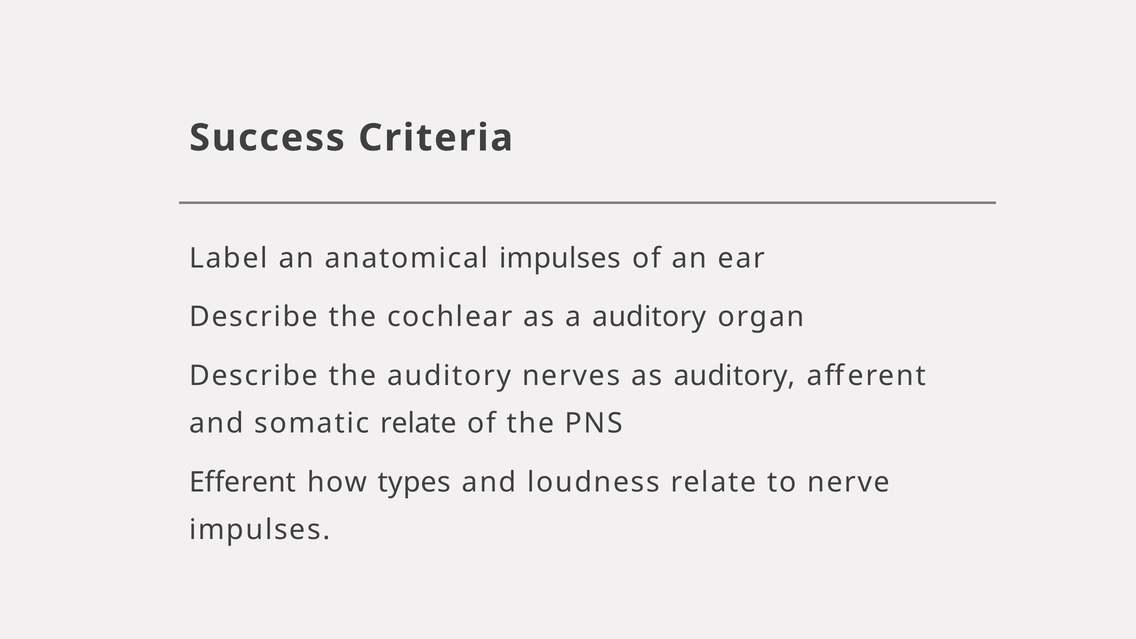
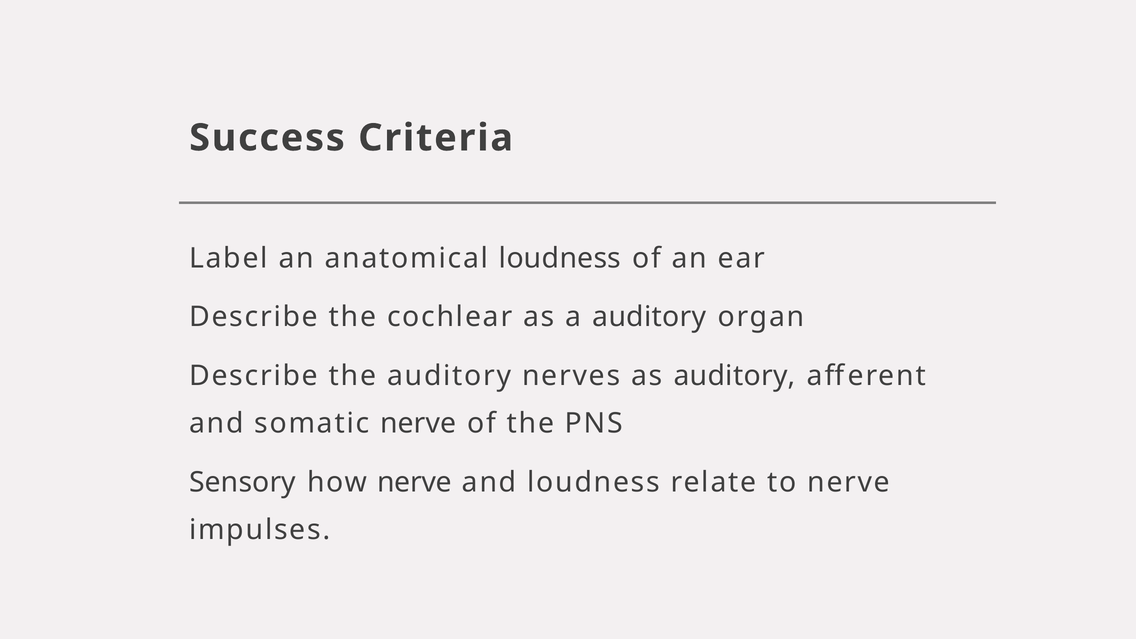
anatomical impulses: impulses -> loudness
somatic relate: relate -> nerve
Efferent: Efferent -> Sensory
how types: types -> nerve
